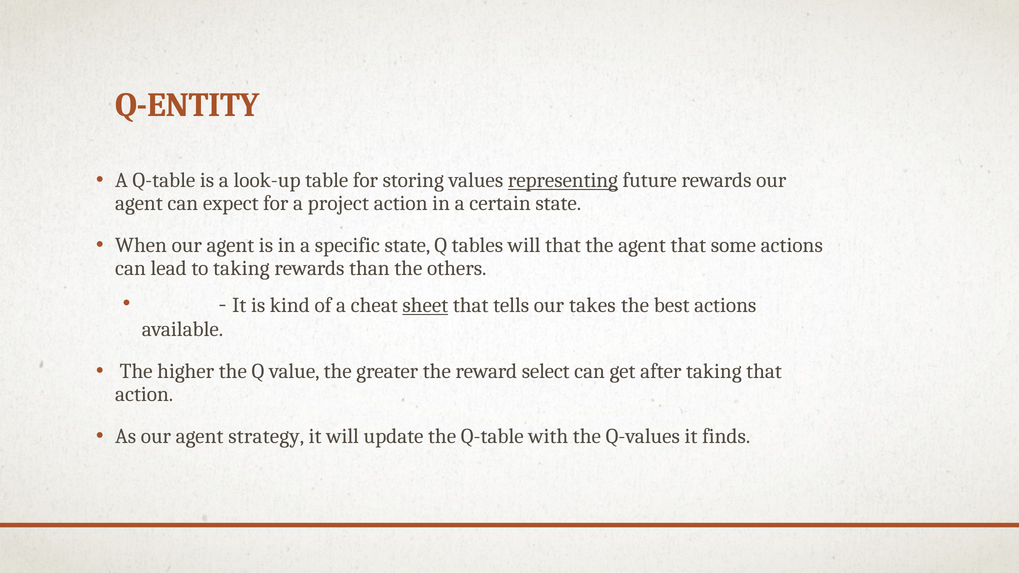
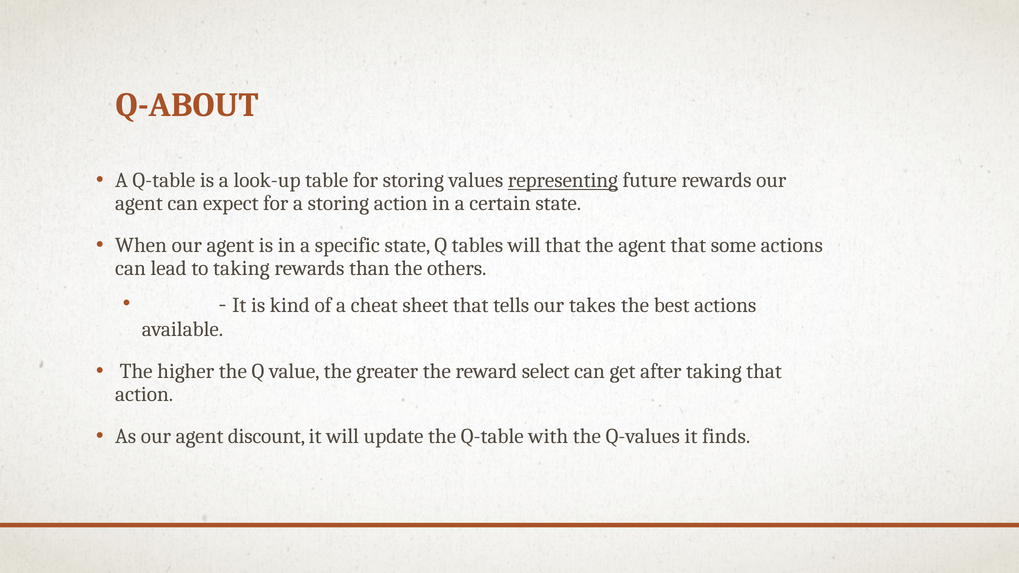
Q-ENTITY: Q-ENTITY -> Q-ABOUT
a project: project -> storing
sheet underline: present -> none
strategy: strategy -> discount
